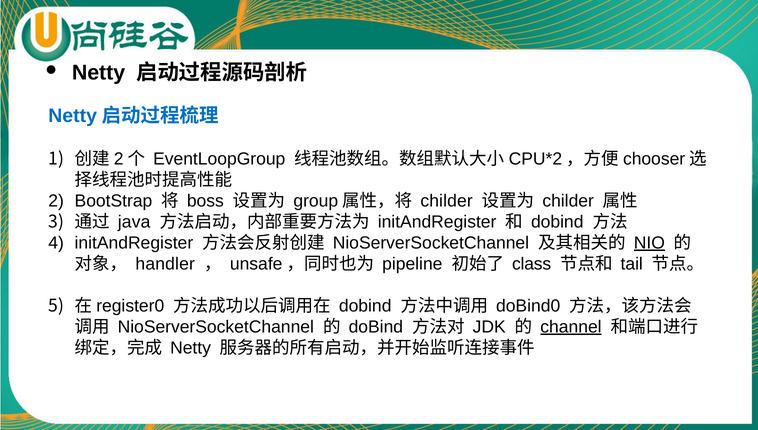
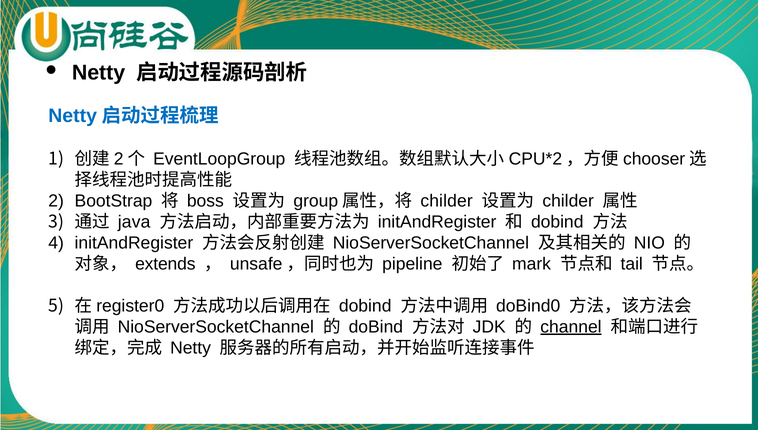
NIO underline: present -> none
handler: handler -> extends
class: class -> mark
